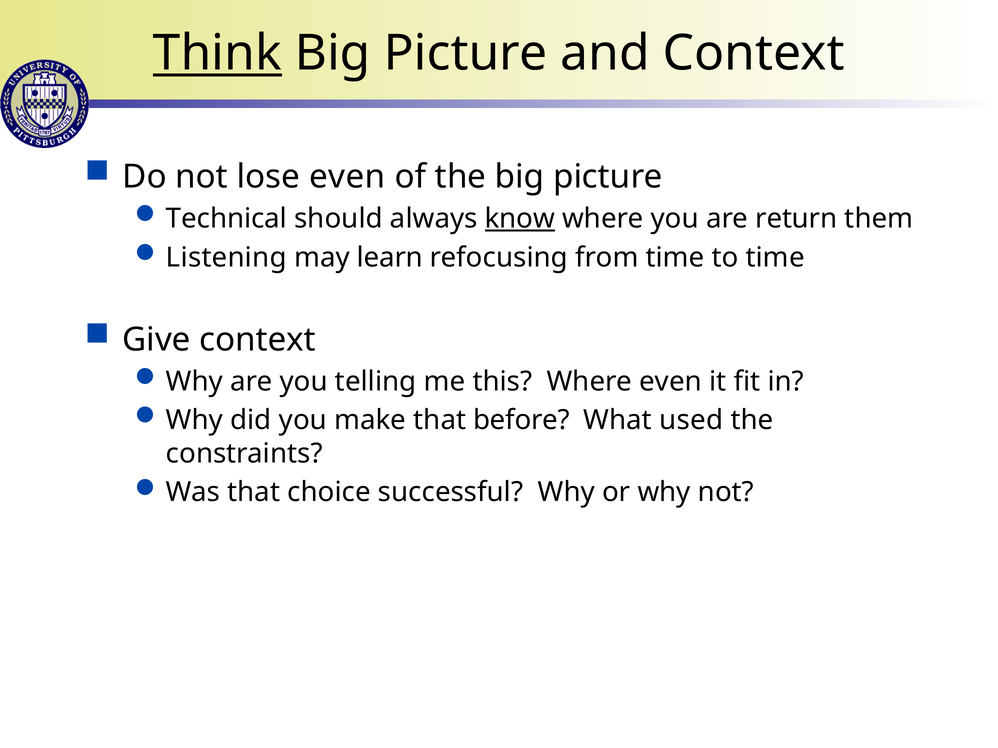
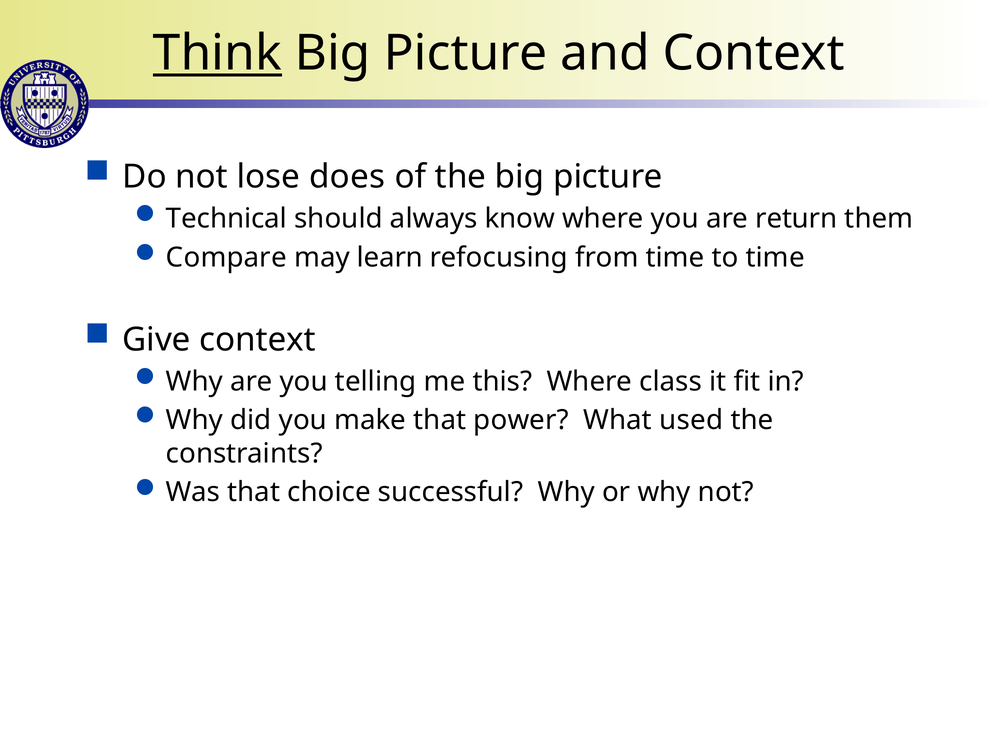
lose even: even -> does
know underline: present -> none
Listening: Listening -> Compare
Where even: even -> class
before: before -> power
